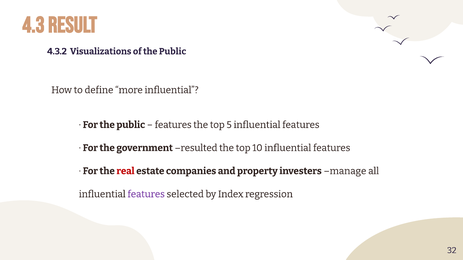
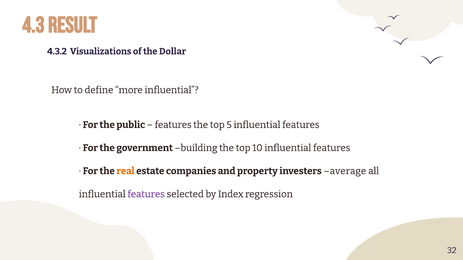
of the Public: Public -> Dollar
resulted: resulted -> building
real colour: red -> orange
manage: manage -> average
